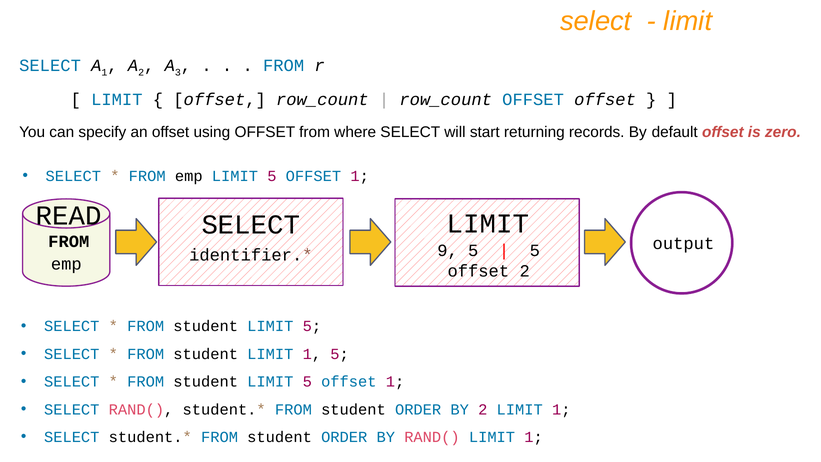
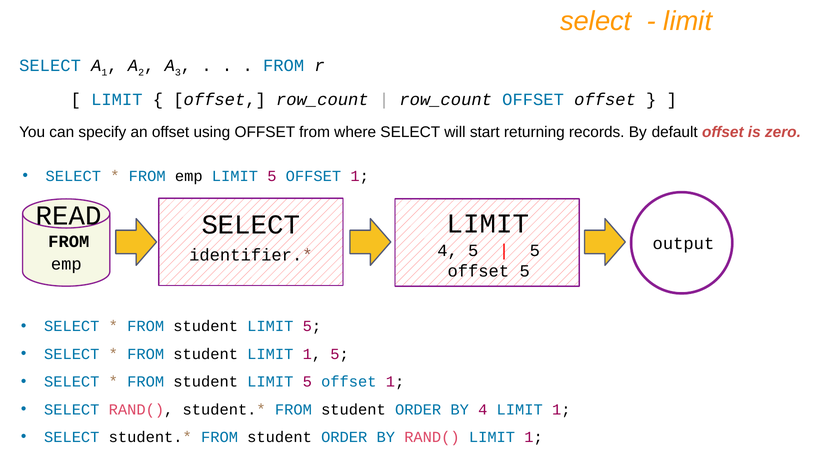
9 at (448, 250): 9 -> 4
offset 2: 2 -> 5
BY 2: 2 -> 4
